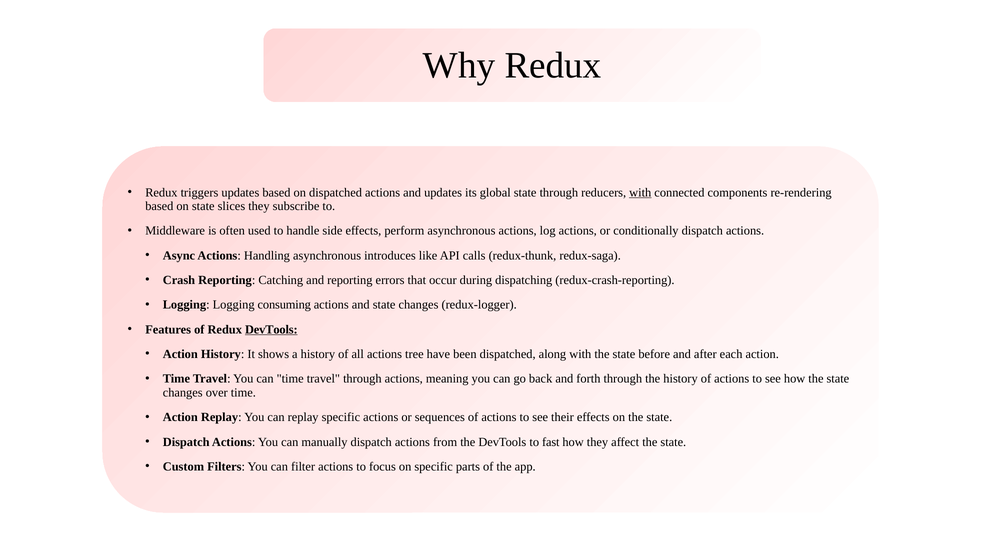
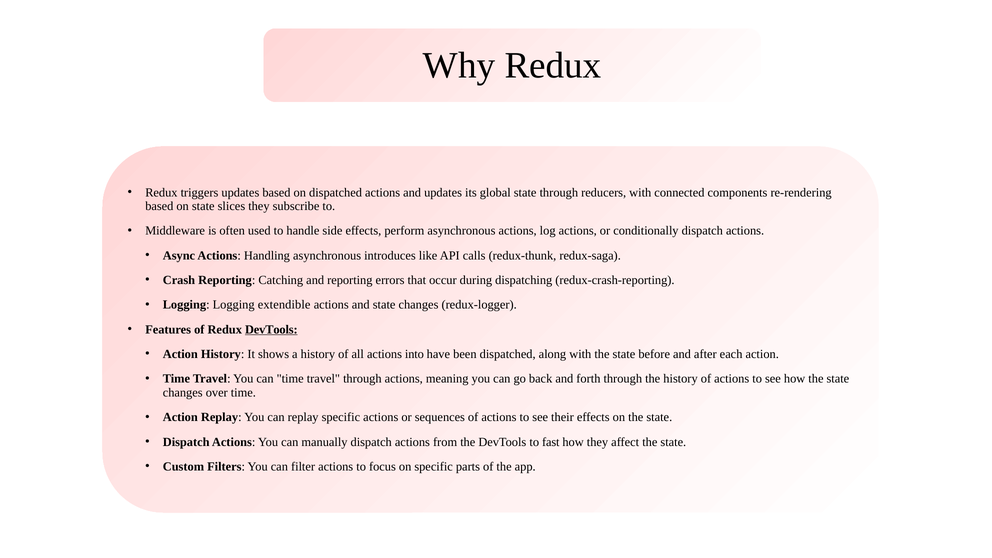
with at (640, 192) underline: present -> none
consuming: consuming -> extendible
tree: tree -> into
